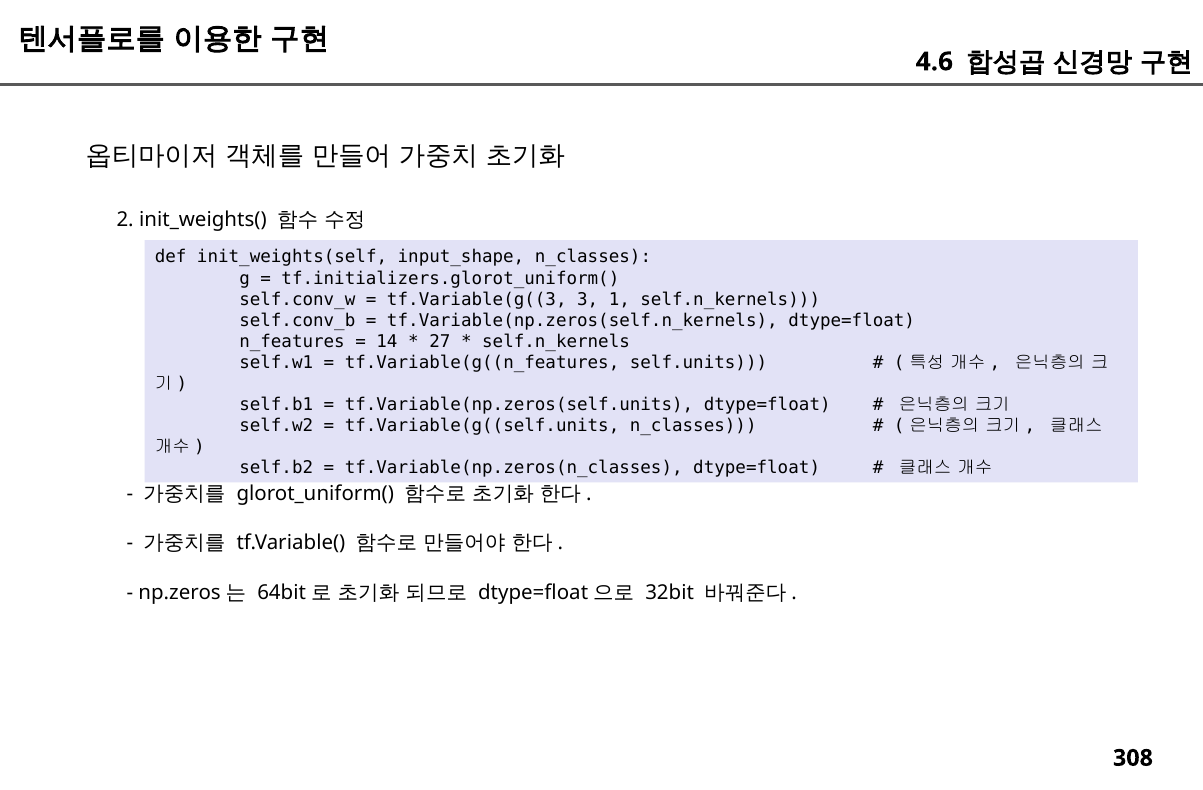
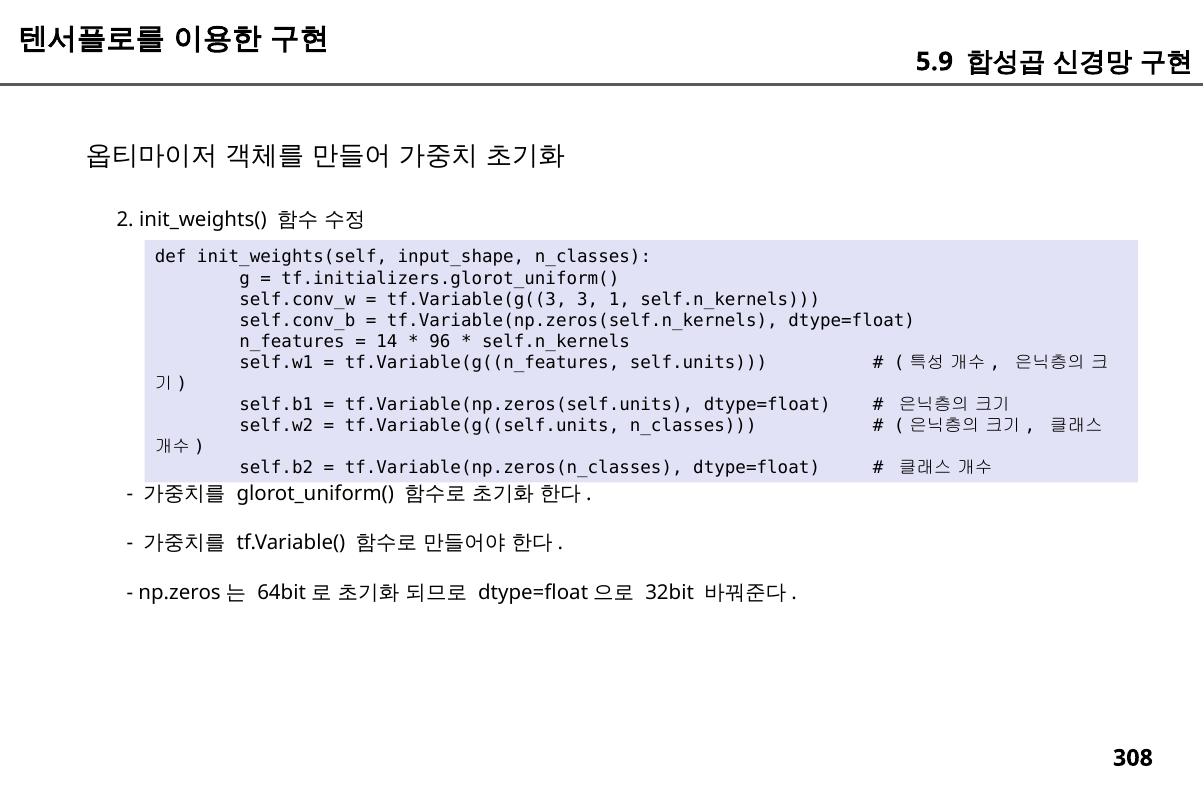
4.6: 4.6 -> 5.9
27: 27 -> 96
